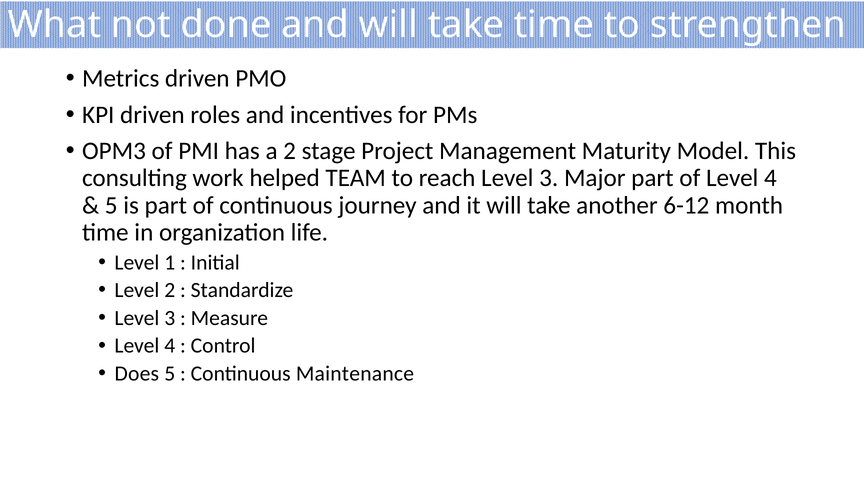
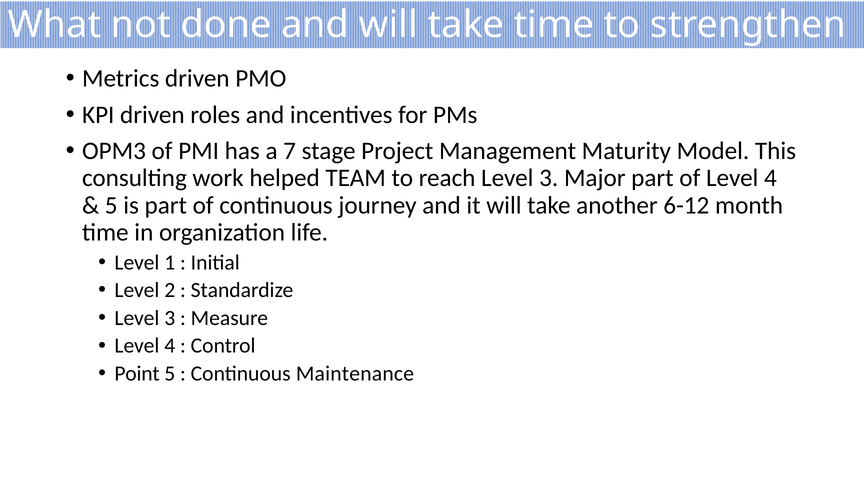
a 2: 2 -> 7
Does: Does -> Point
